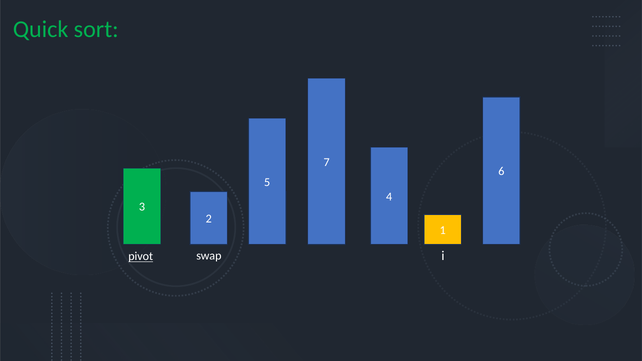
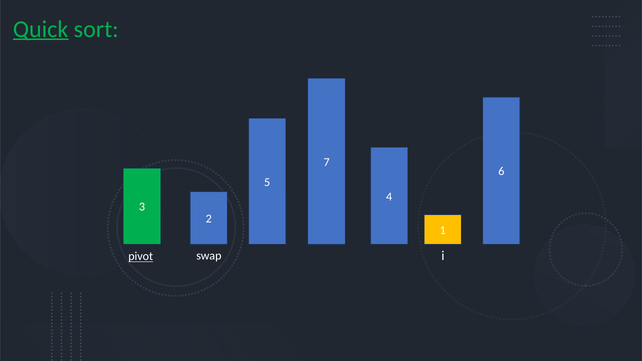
Quick underline: none -> present
